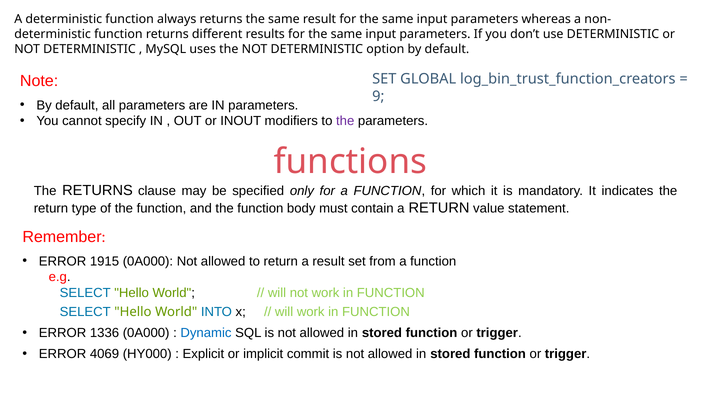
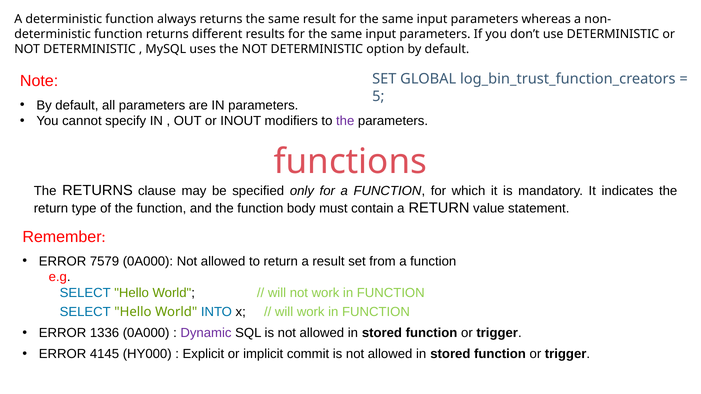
9: 9 -> 5
1915: 1915 -> 7579
Dynamic colour: blue -> purple
4069: 4069 -> 4145
